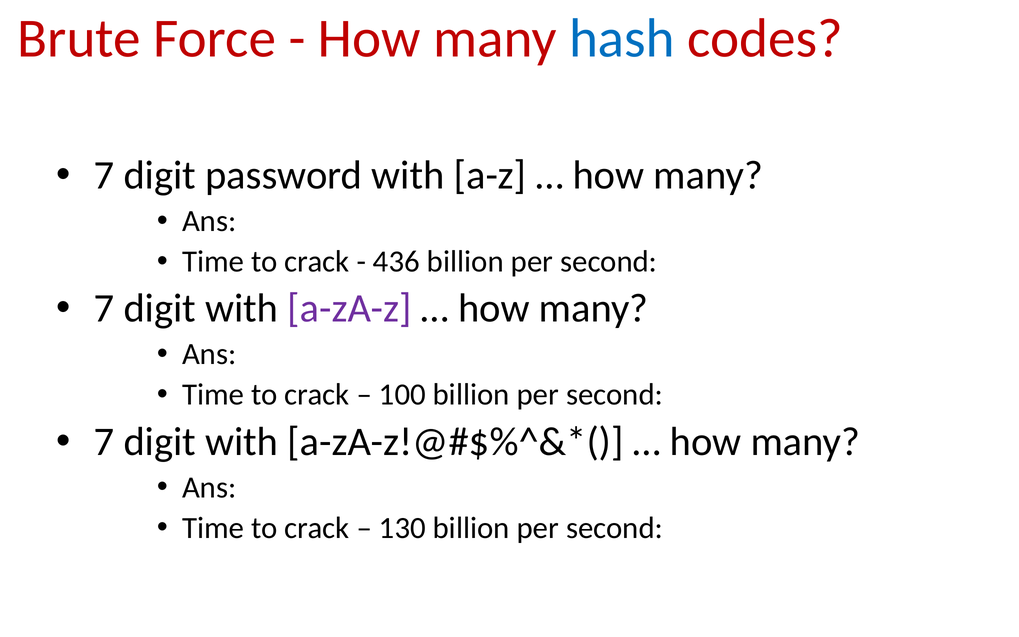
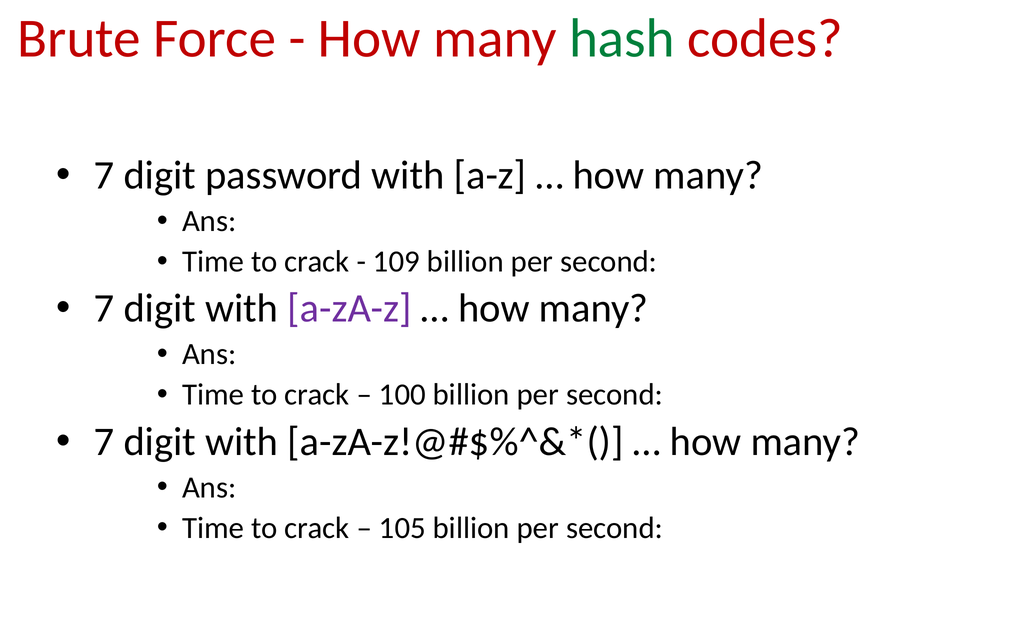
hash colour: blue -> green
436: 436 -> 109
130: 130 -> 105
